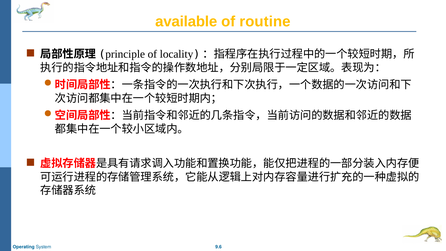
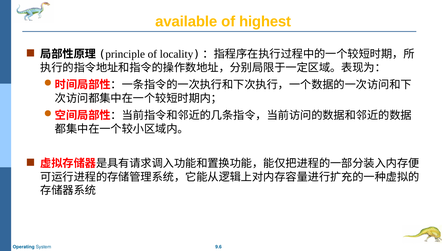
routine: routine -> highest
